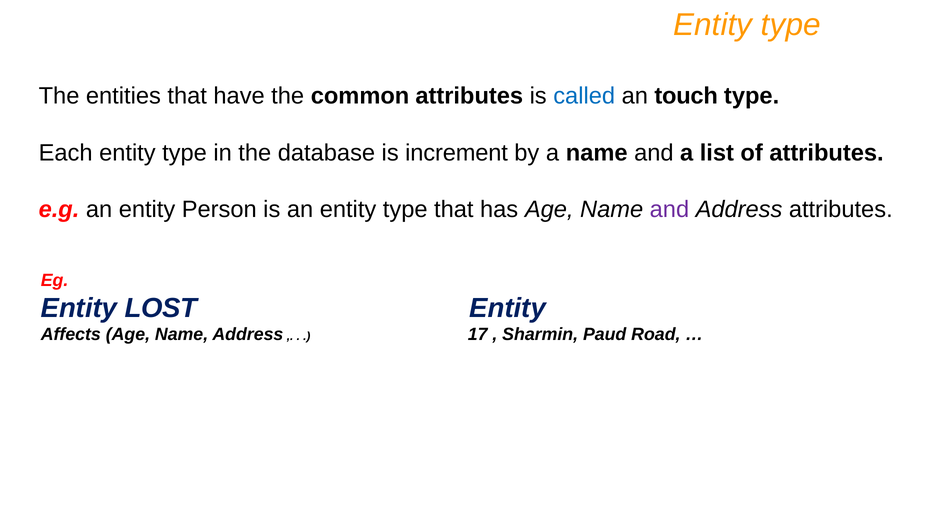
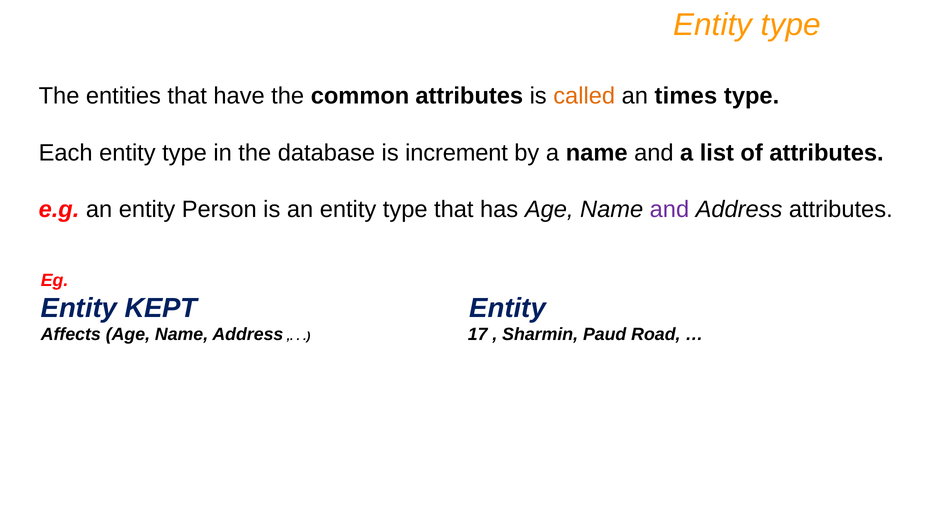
called colour: blue -> orange
touch: touch -> times
LOST: LOST -> KEPT
